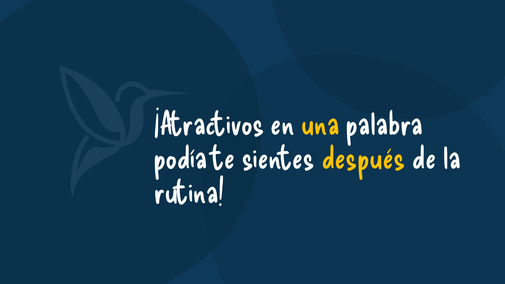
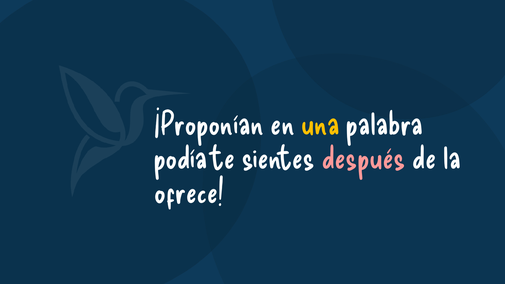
¡Atractivos: ¡Atractivos -> ¡Proponían
después colour: yellow -> pink
rutina: rutina -> ofrece
